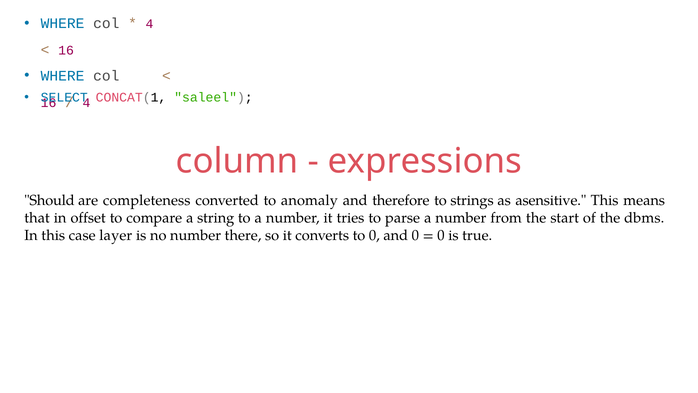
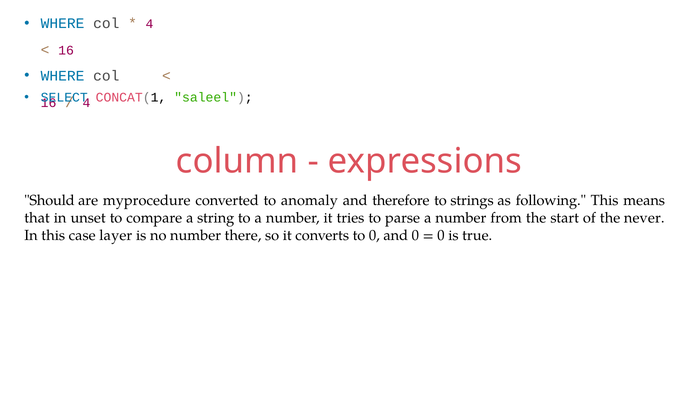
completeness: completeness -> myprocedure
asensitive: asensitive -> following
offset: offset -> unset
dbms: dbms -> never
